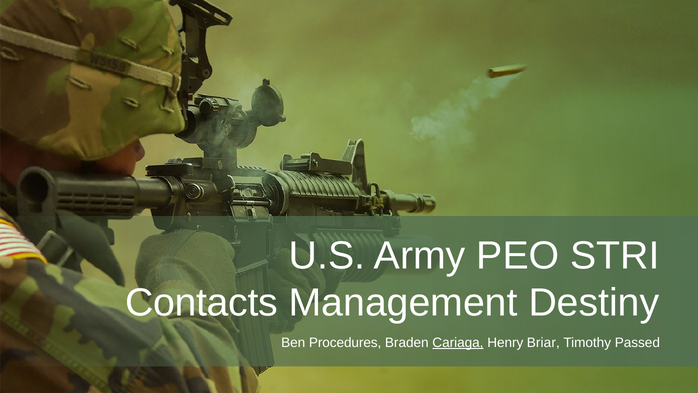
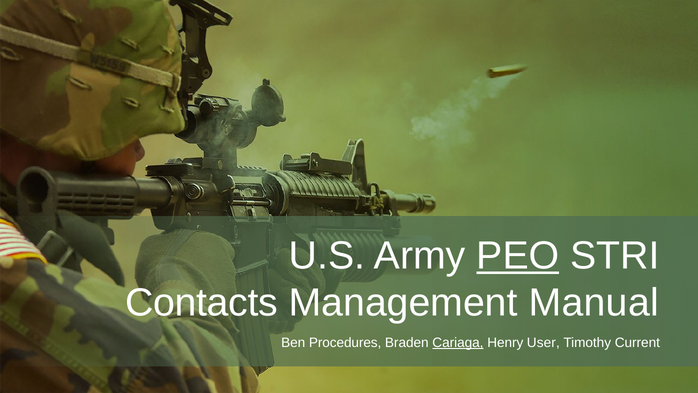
PEO underline: none -> present
Destiny: Destiny -> Manual
Briar: Briar -> User
Passed: Passed -> Current
